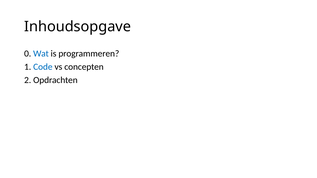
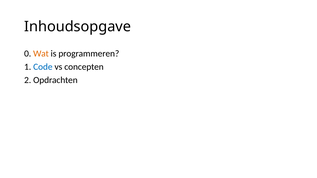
Wat colour: blue -> orange
